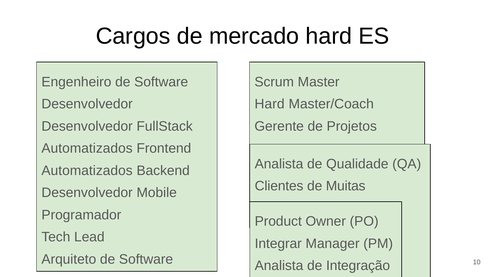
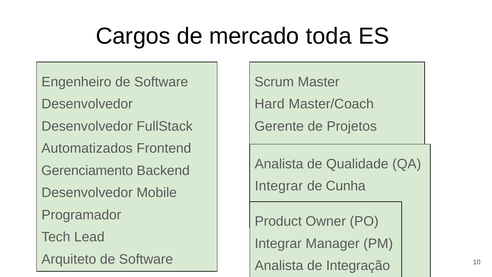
mercado hard: hard -> toda
Automatizados at (87, 170): Automatizados -> Gerenciamento
Clientes at (279, 186): Clientes -> Integrar
Muitas: Muitas -> Cunha
